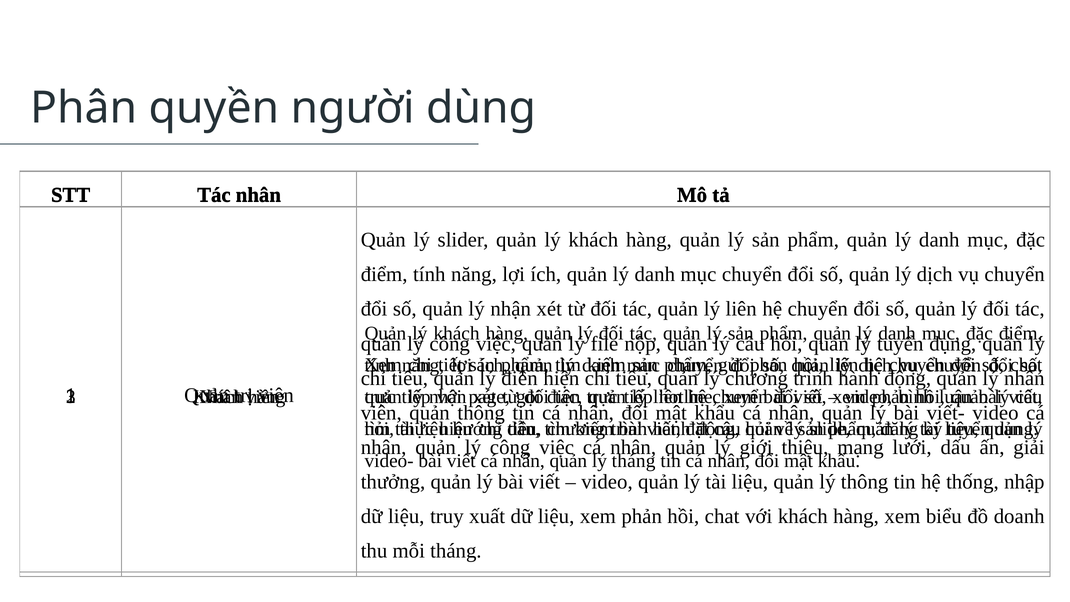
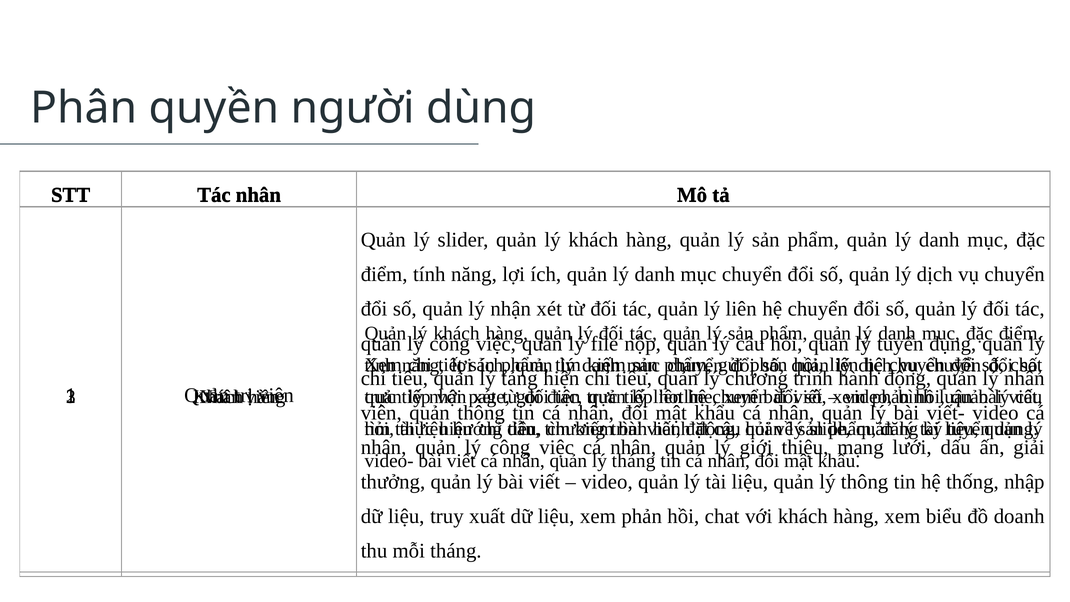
điên: điên -> tảng
